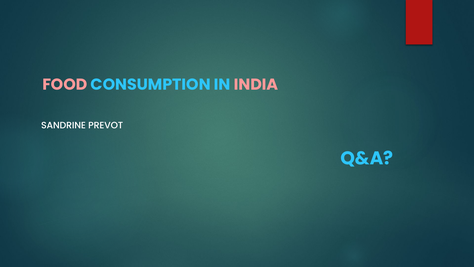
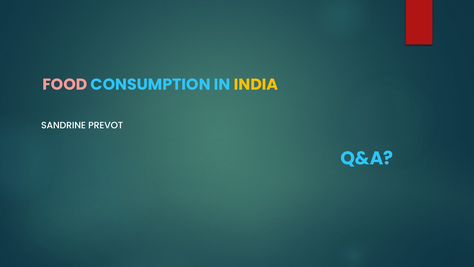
INDIA colour: pink -> yellow
